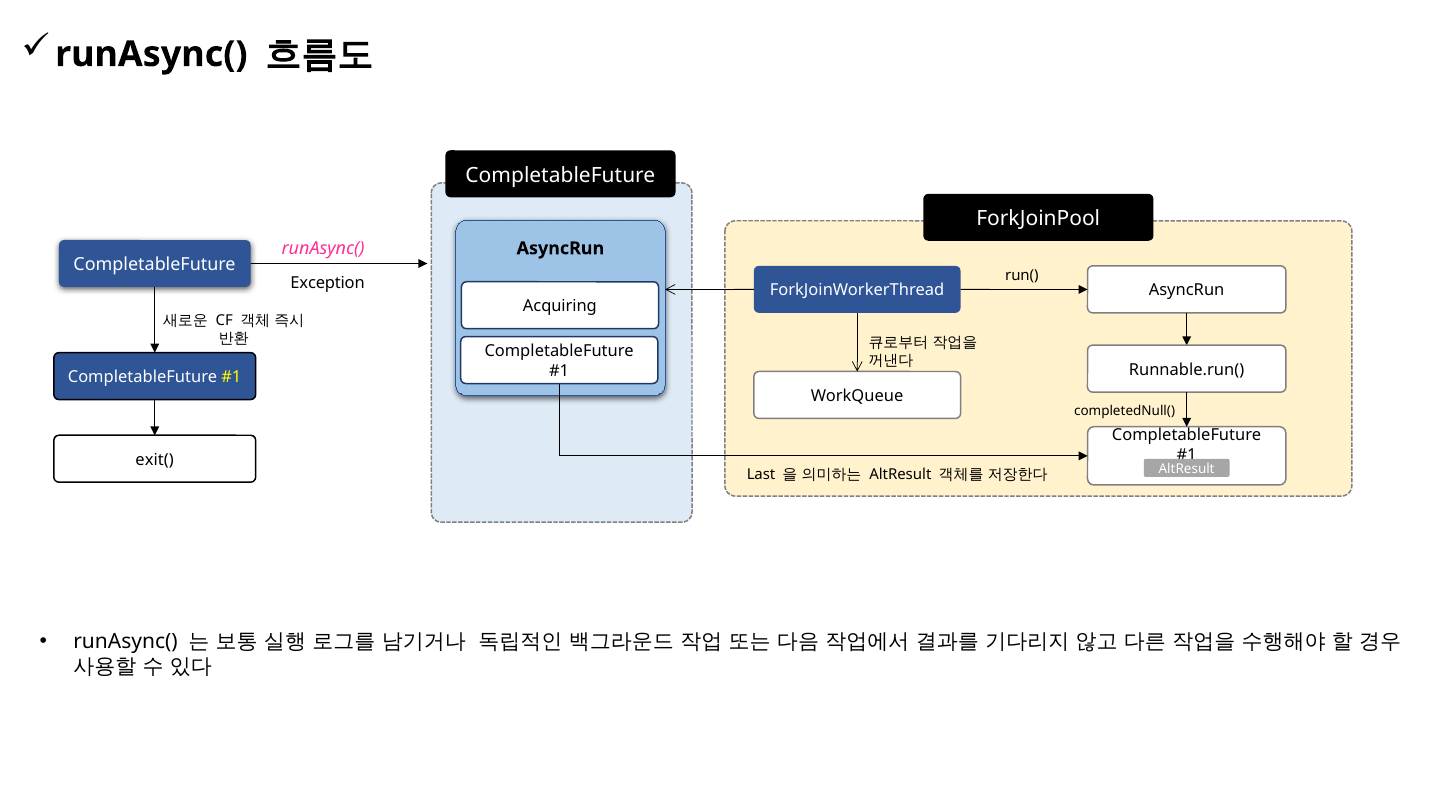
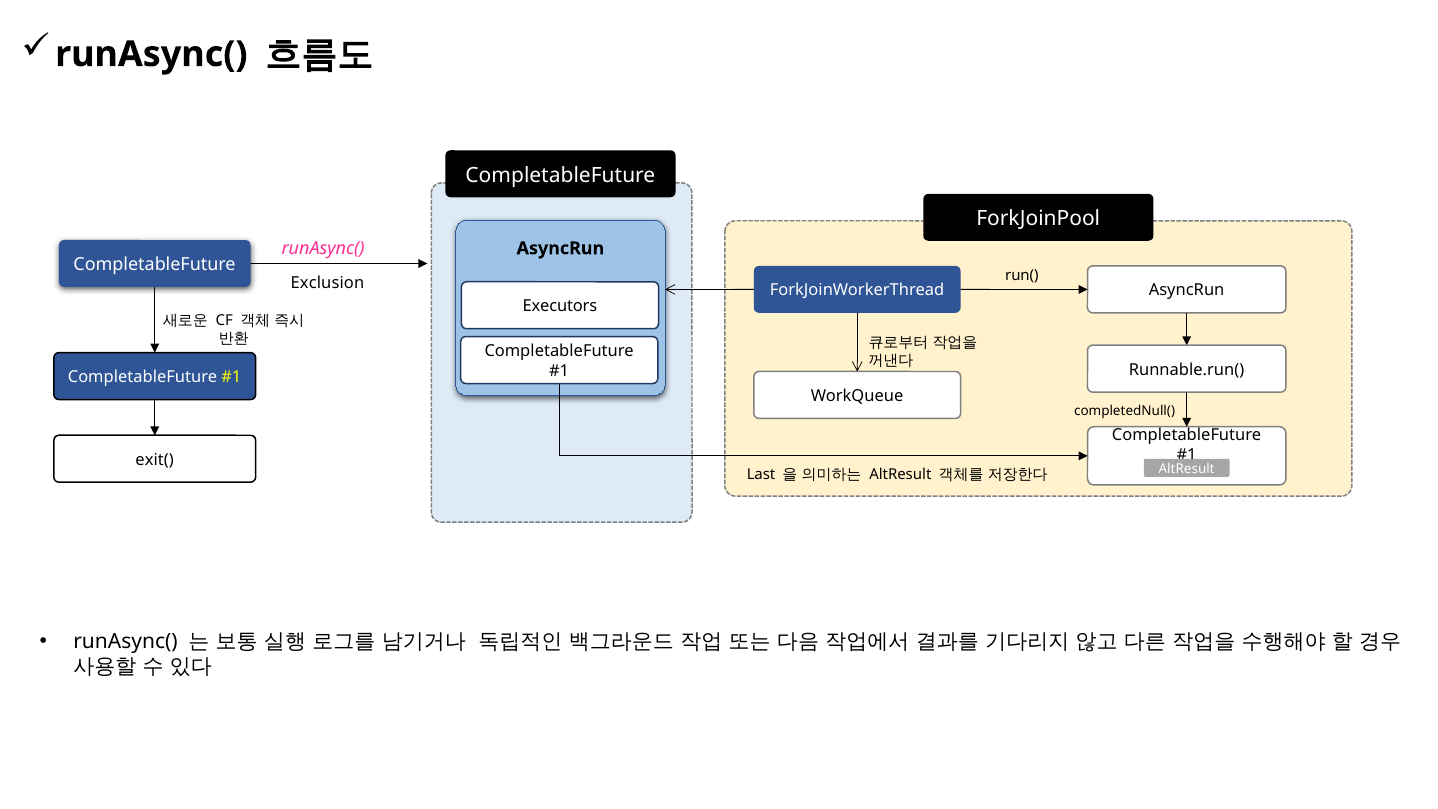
Exception: Exception -> Exclusion
Acquiring: Acquiring -> Executors
